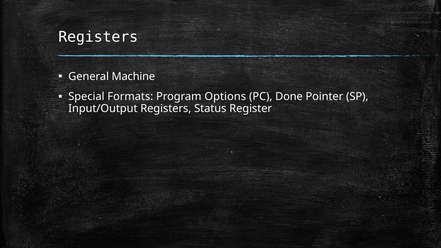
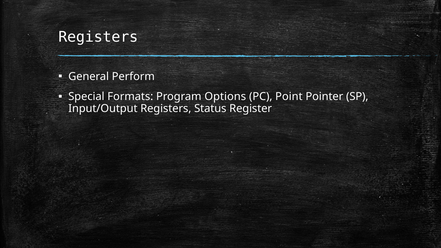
Machine: Machine -> Perform
Done: Done -> Point
